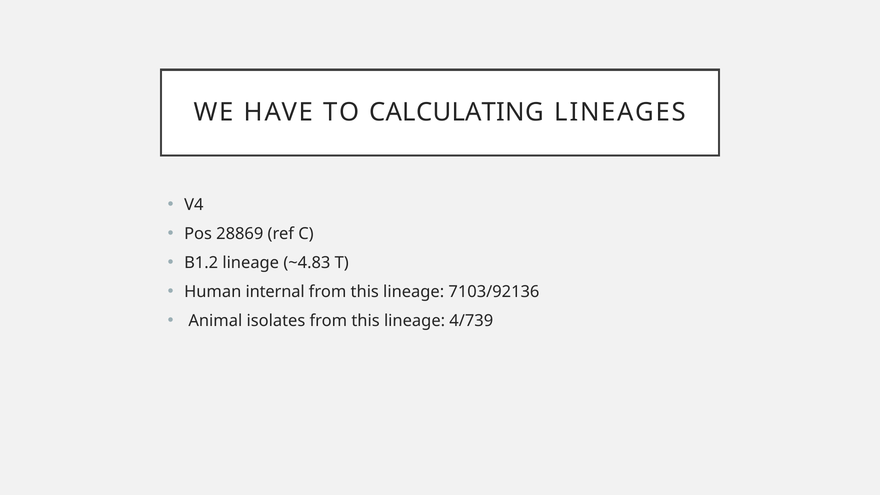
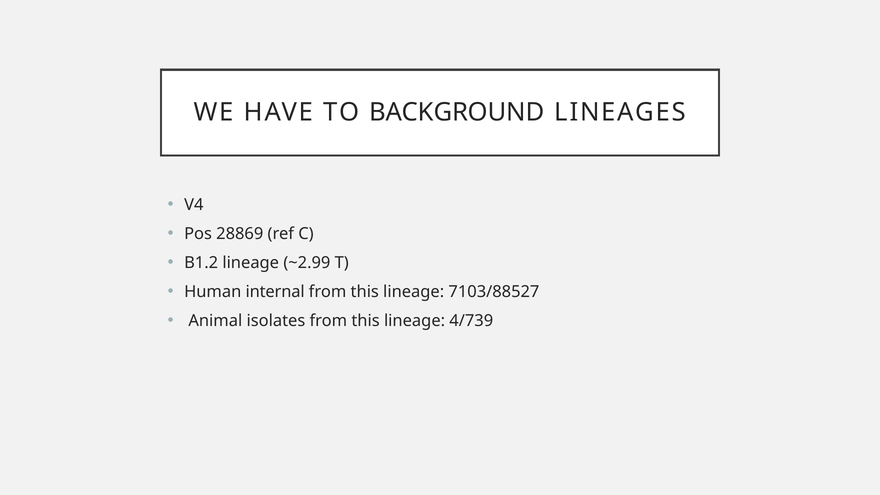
CALCULATING: CALCULATING -> BACKGROUND
~4.83: ~4.83 -> ~2.99
7103/92136: 7103/92136 -> 7103/88527
